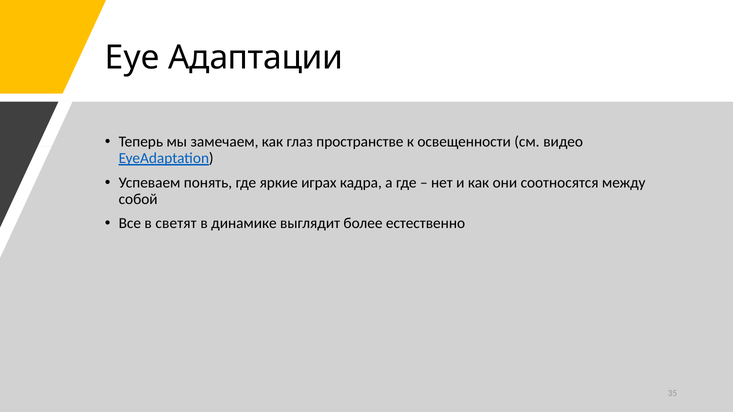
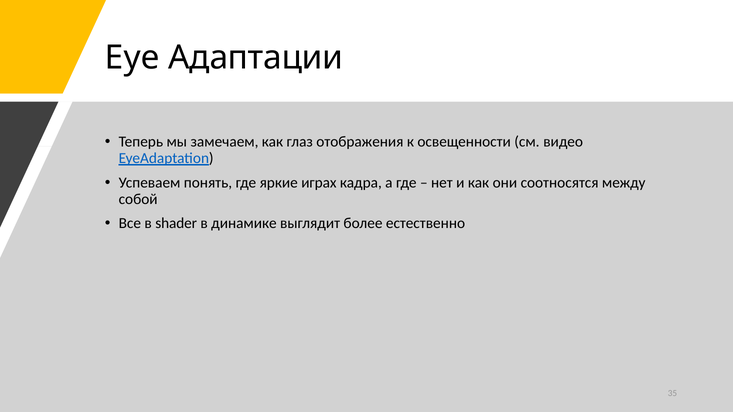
пространстве: пространстве -> отображения
светят: светят -> shader
